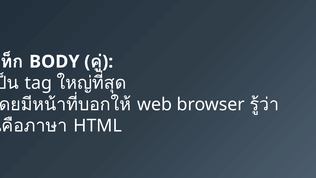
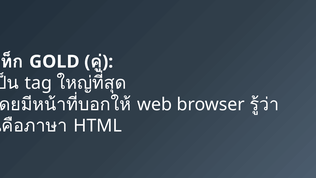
BODY: BODY -> GOLD
